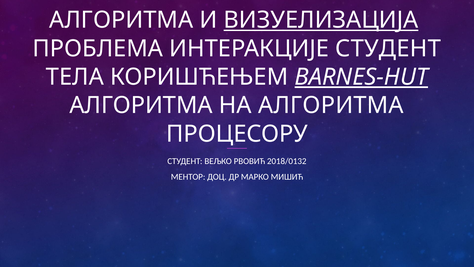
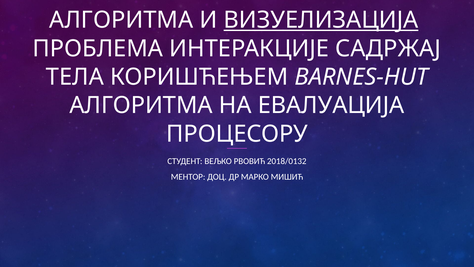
ИНТЕРАКЦИЈЕ СТУДЕНТ: СТУДЕНТ -> САДРЖАЈ
BARNES-HUT underline: present -> none
НА АЛГОРИТМА: АЛГОРИТМА -> ЕВАЛУАЦИЈА
